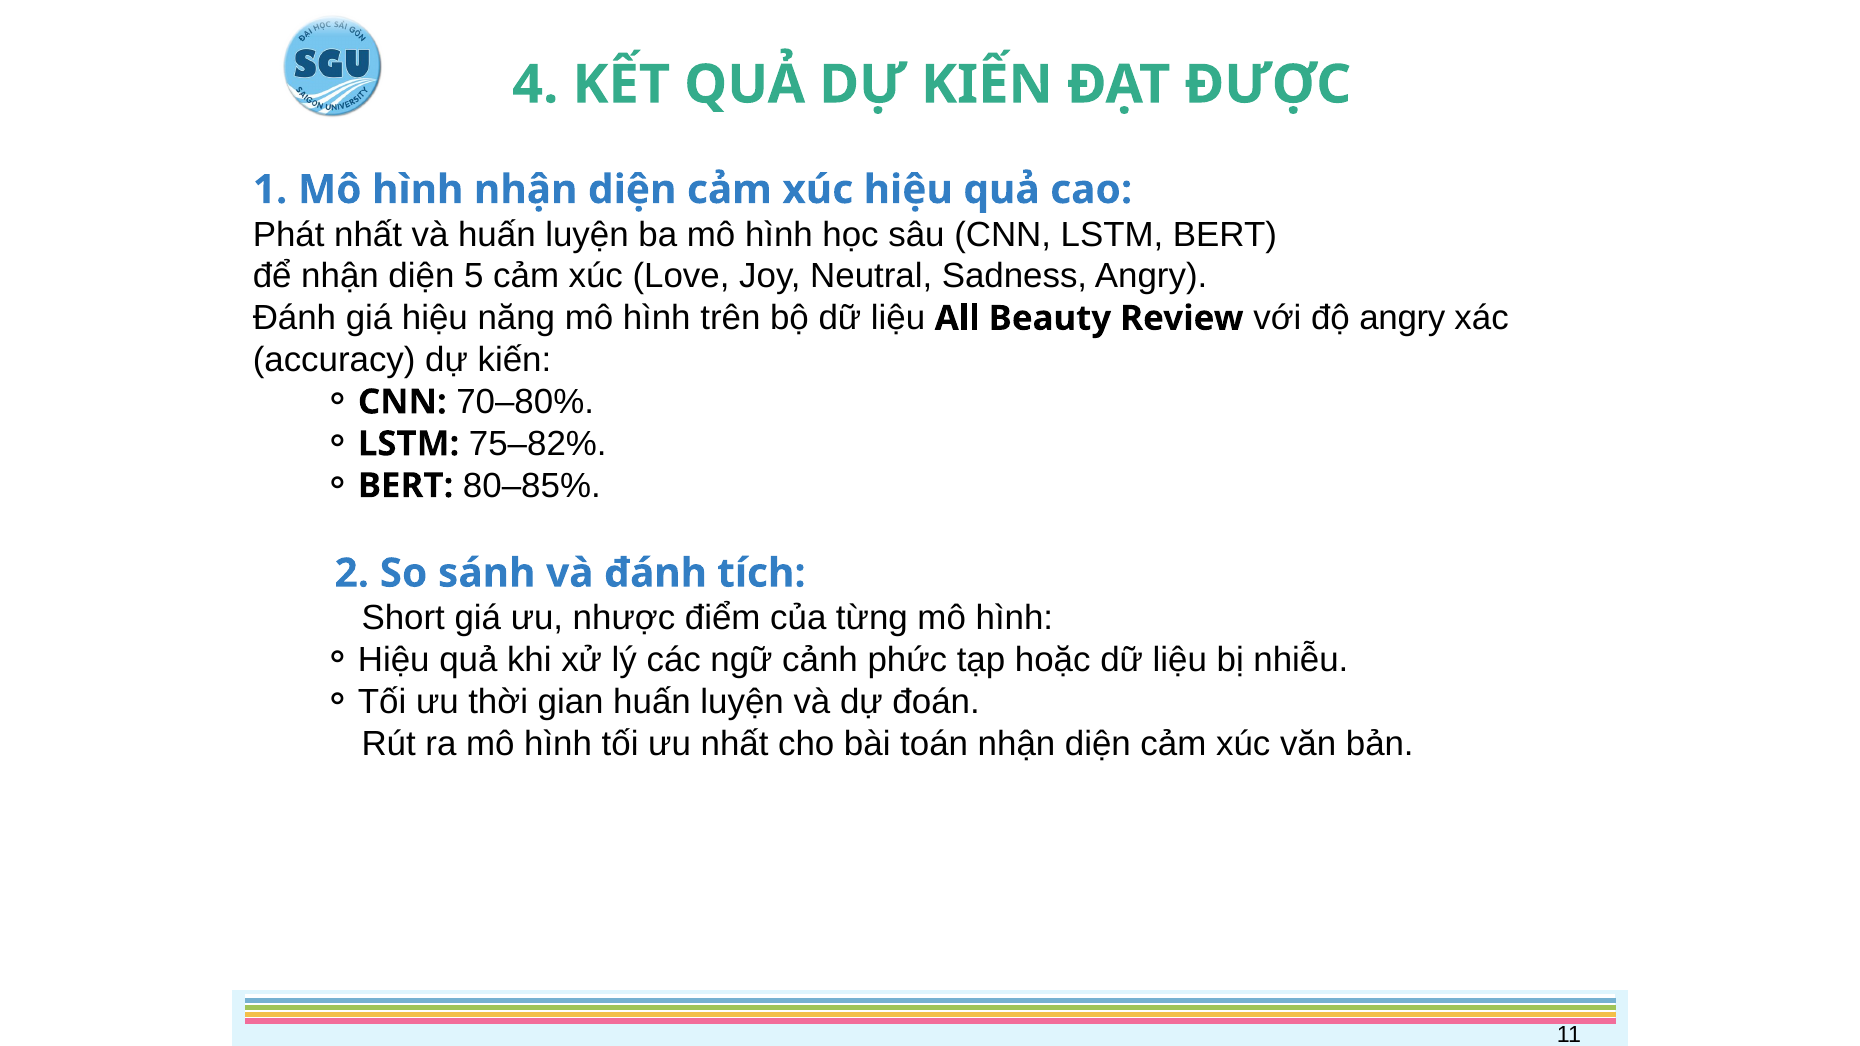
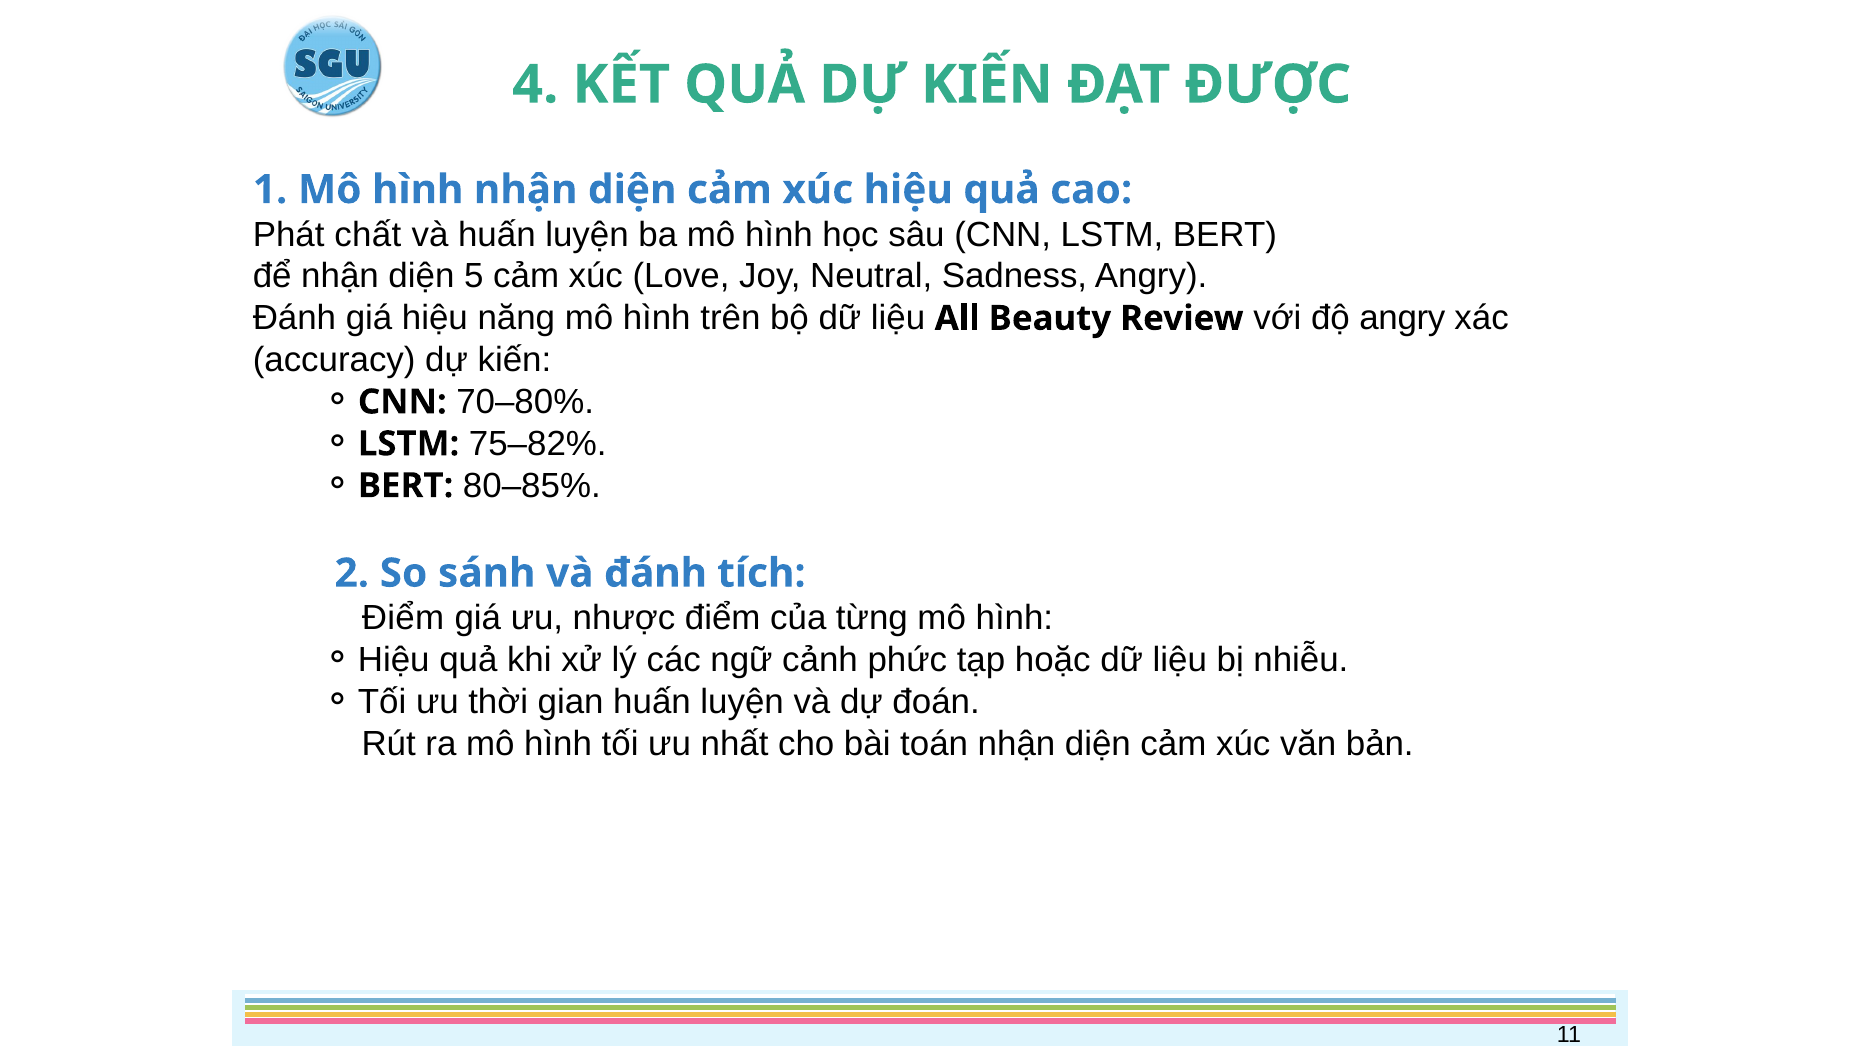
Phát nhất: nhất -> chất
Short at (403, 618): Short -> Điểm
